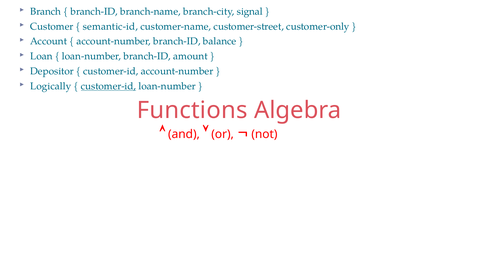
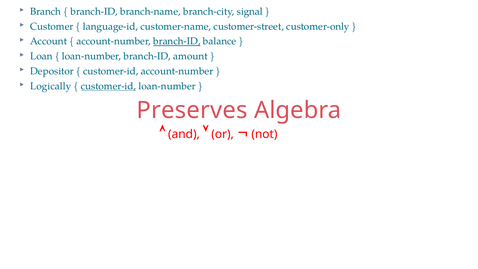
semantic-id: semantic-id -> language-id
branch-ID at (177, 41) underline: none -> present
Functions: Functions -> Preserves
